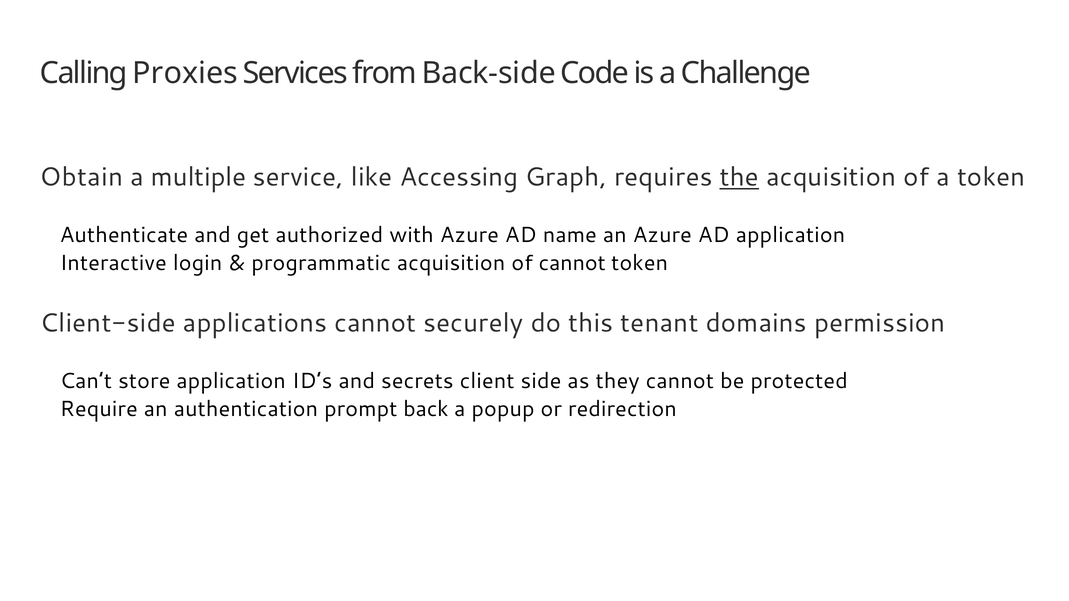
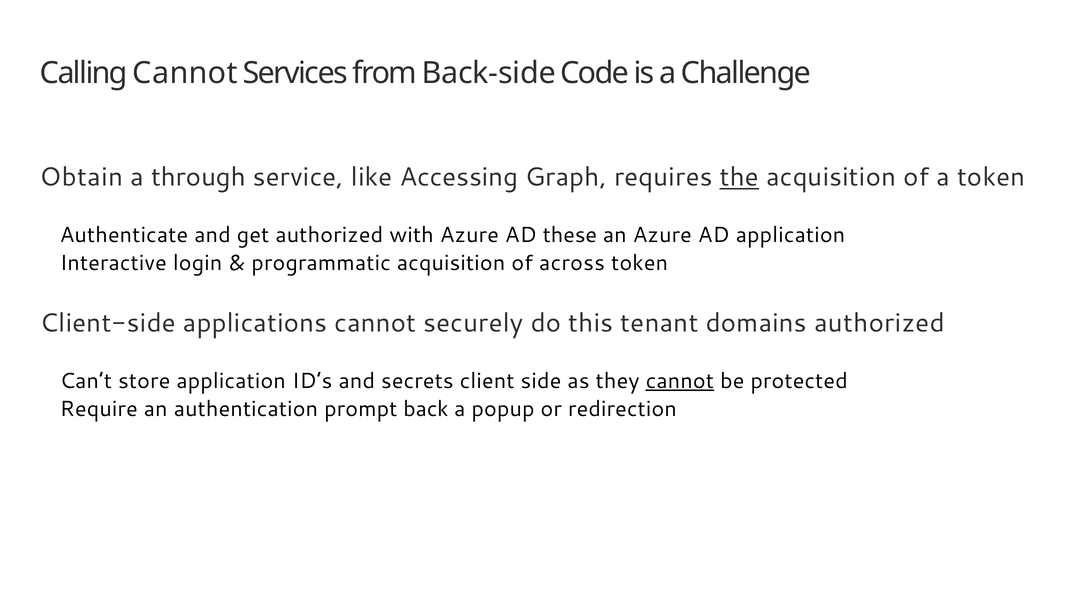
Calling Proxies: Proxies -> Cannot
multiple: multiple -> through
name: name -> these
of cannot: cannot -> across
domains permission: permission -> authorized
cannot at (680, 381) underline: none -> present
